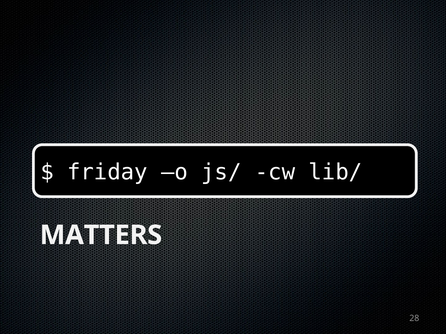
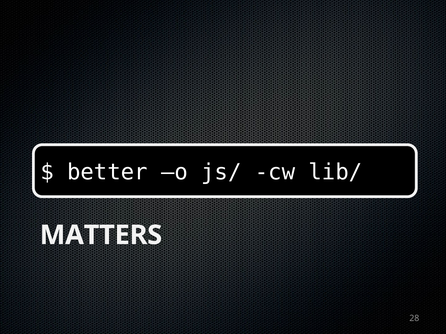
friday: friday -> better
